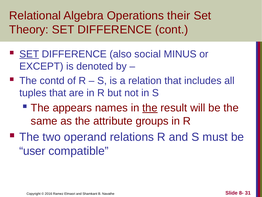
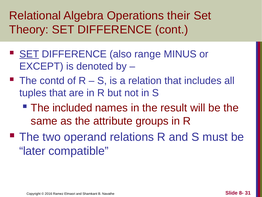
social: social -> range
appears: appears -> included
the at (150, 108) underline: present -> none
user: user -> later
